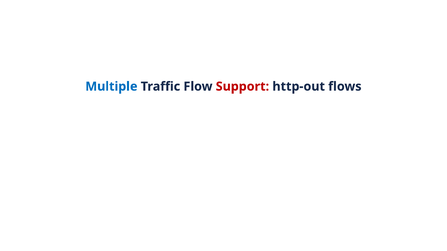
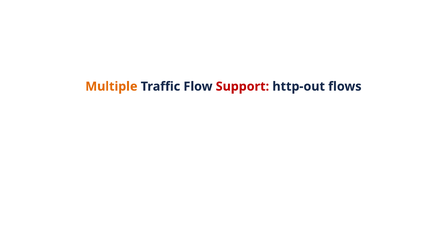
Multiple colour: blue -> orange
